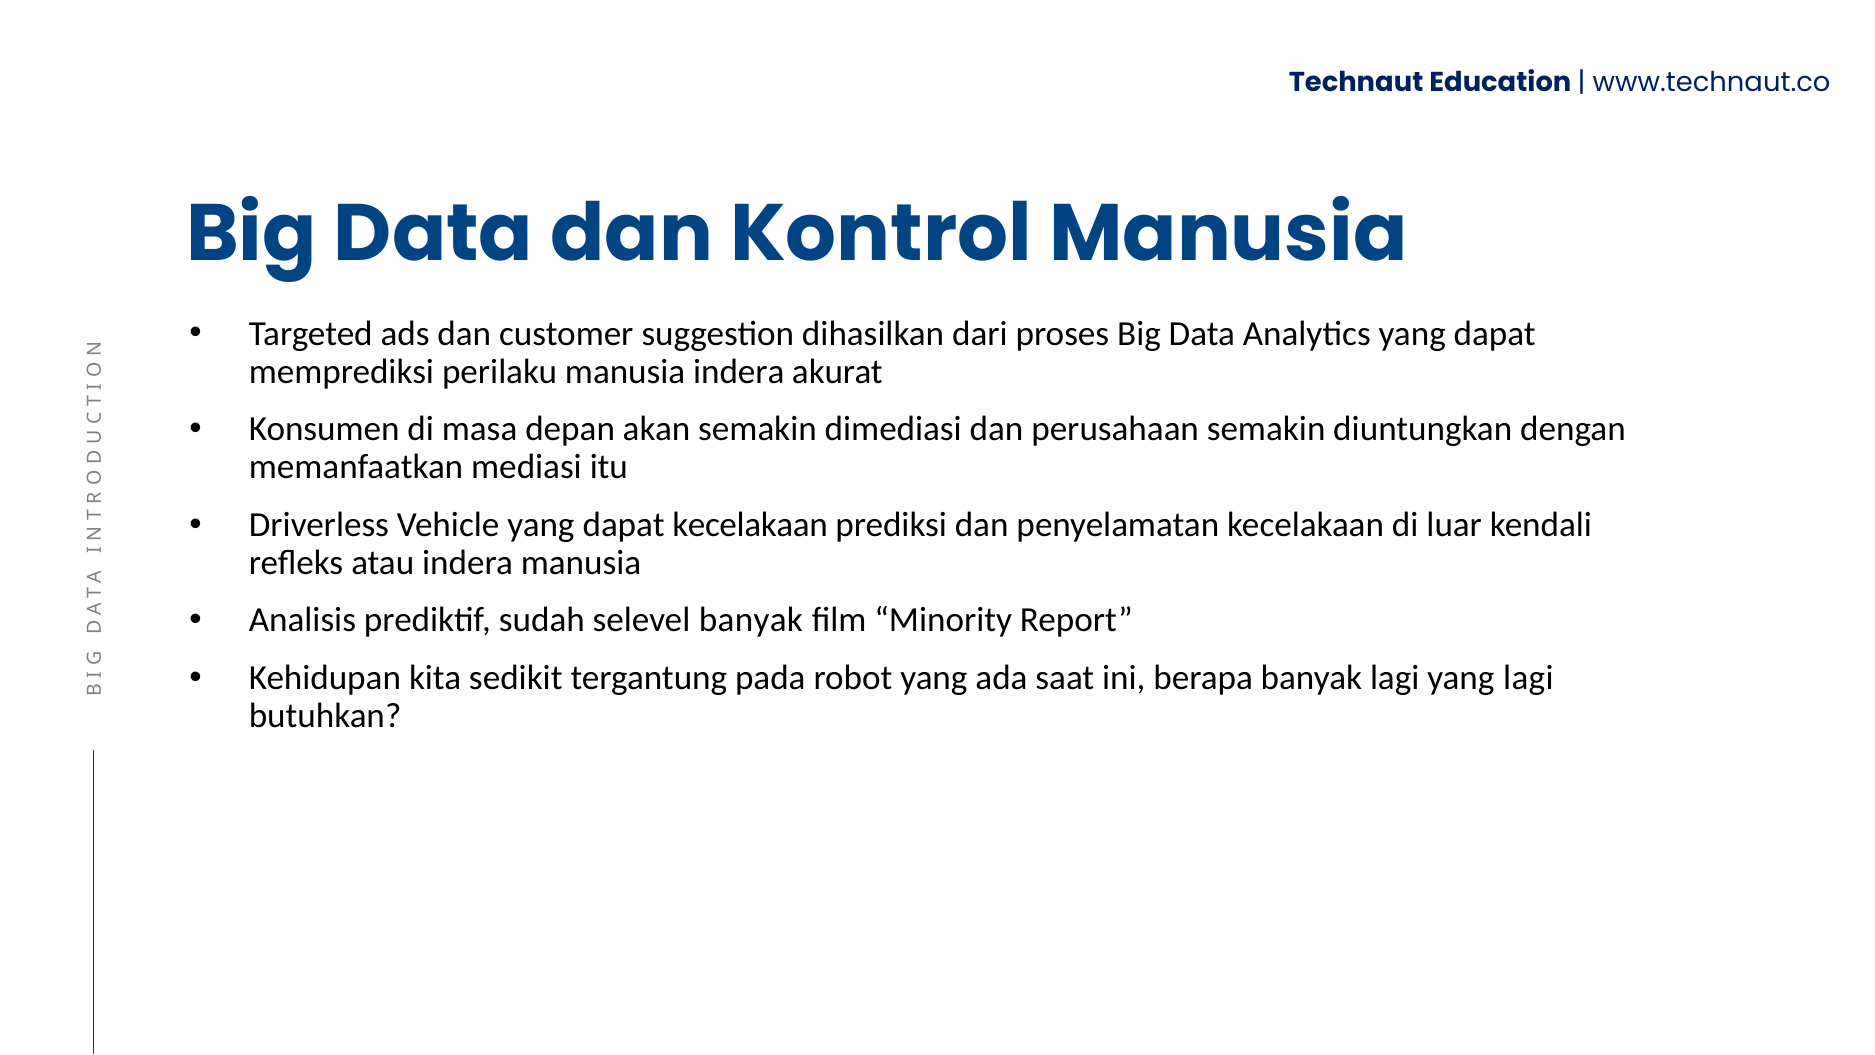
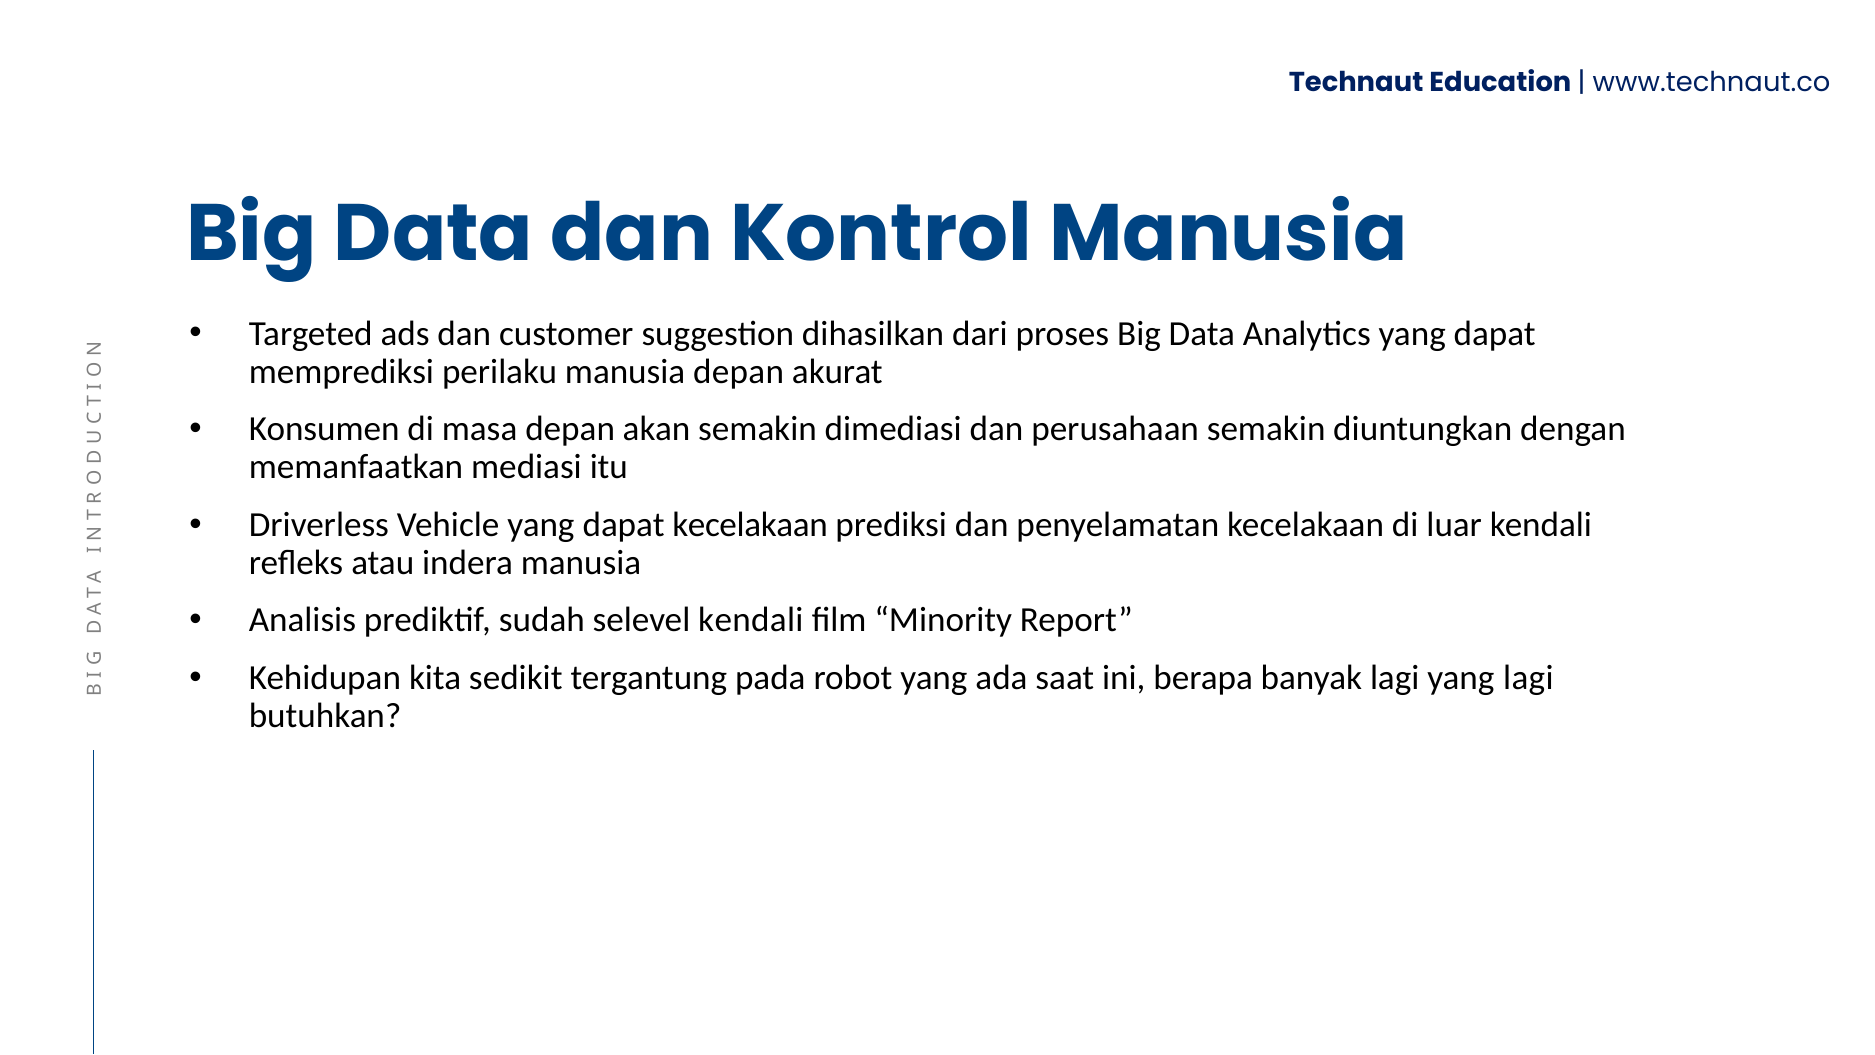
manusia indera: indera -> depan
selevel banyak: banyak -> kendali
